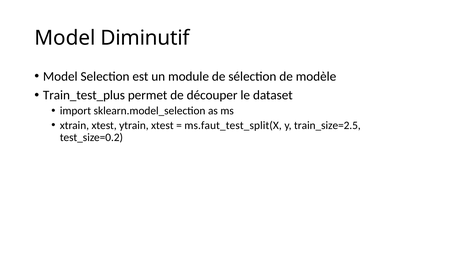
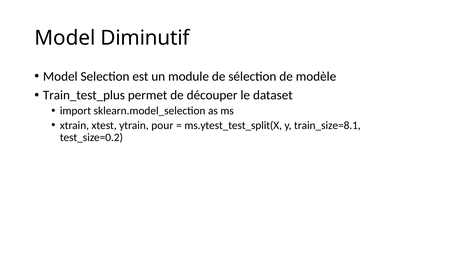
ytrain xtest: xtest -> pour
ms.faut_test_split(X: ms.faut_test_split(X -> ms.ytest_test_split(X
train_size=2.5: train_size=2.5 -> train_size=8.1
